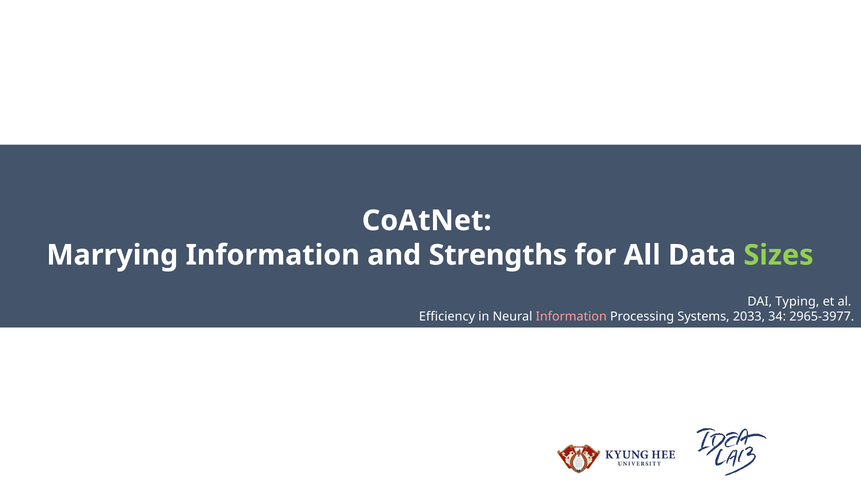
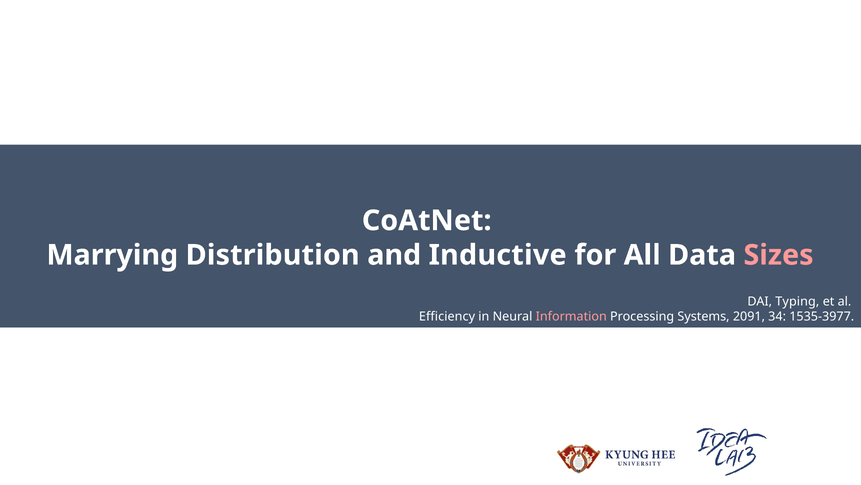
Marrying Information: Information -> Distribution
Strengths: Strengths -> Inductive
Sizes colour: light green -> pink
2033: 2033 -> 2091
2965-3977: 2965-3977 -> 1535-3977
